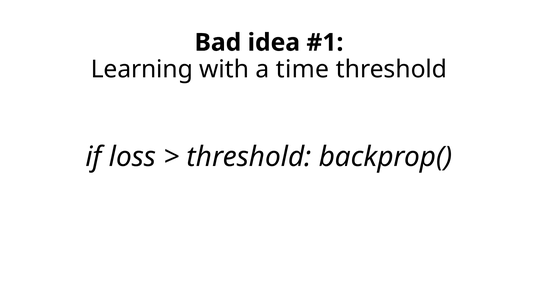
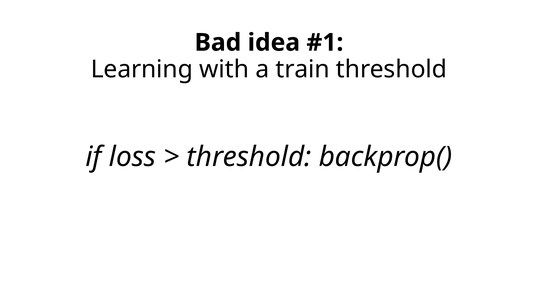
time: time -> train
